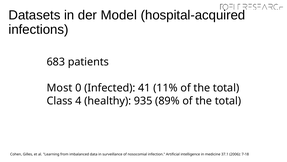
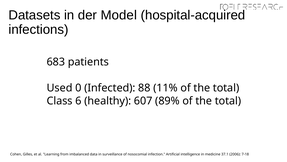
Most: Most -> Used
41: 41 -> 88
4: 4 -> 6
935: 935 -> 607
